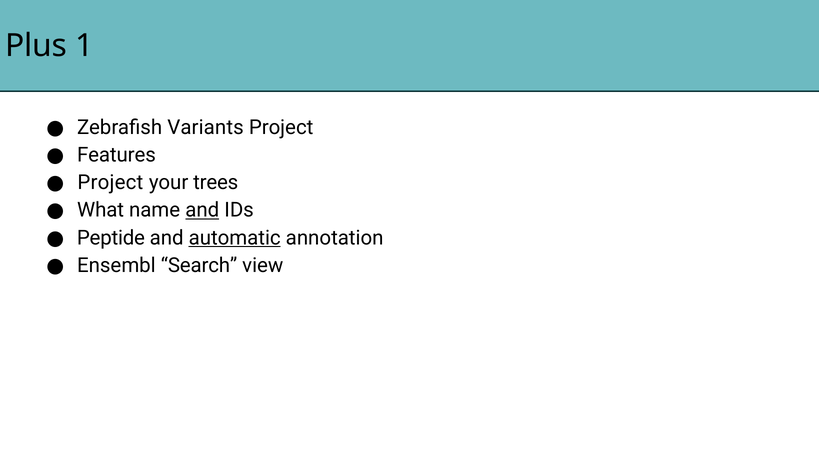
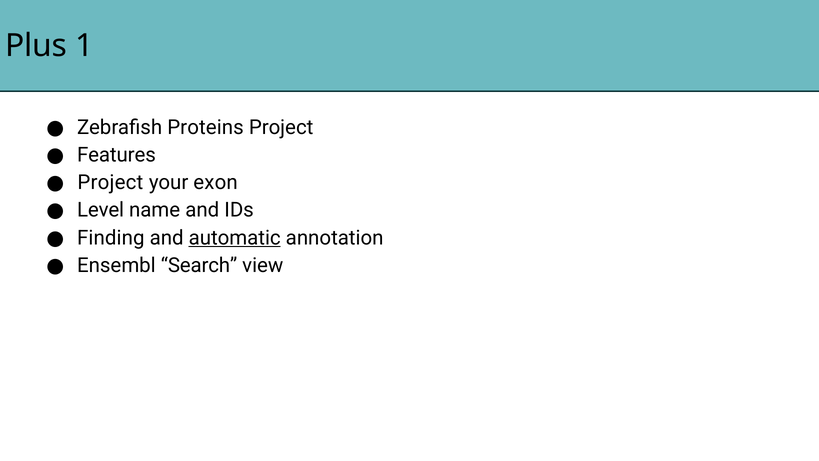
Variants: Variants -> Proteins
trees: trees -> exon
What: What -> Level
and at (202, 210) underline: present -> none
Peptide: Peptide -> Finding
